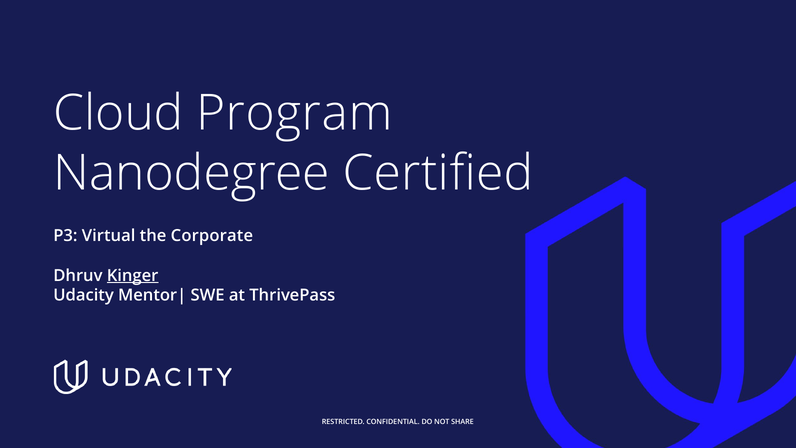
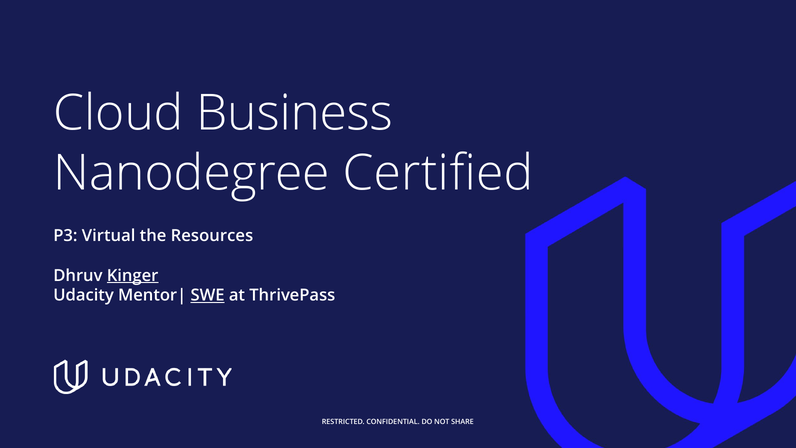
Program: Program -> Business
Corporate: Corporate -> Resources
SWE underline: none -> present
